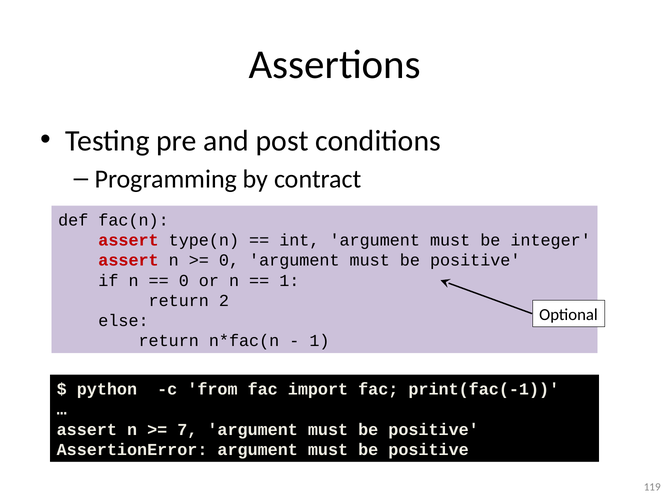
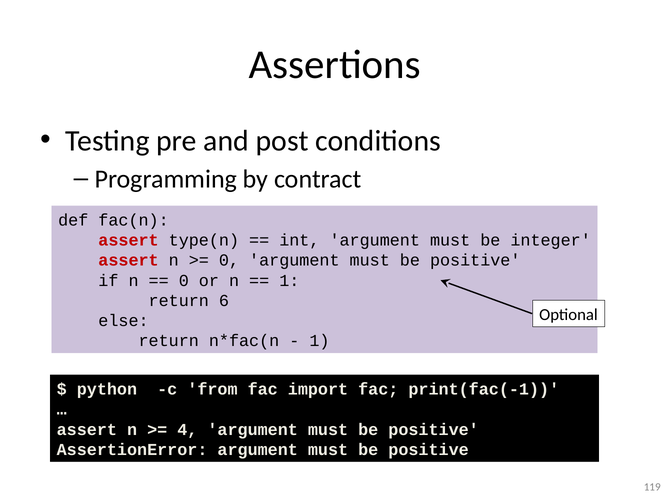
2: 2 -> 6
7: 7 -> 4
